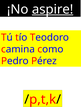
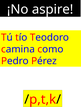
aspire underline: present -> none
